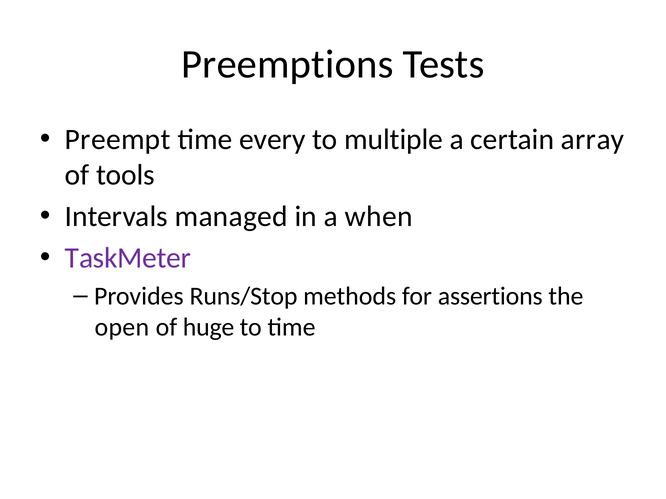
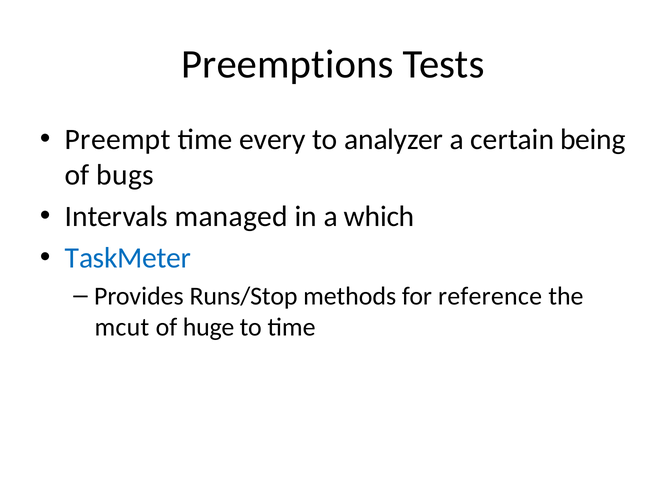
multiple: multiple -> analyzer
array: array -> being
tools: tools -> bugs
when: when -> which
TaskMeter colour: purple -> blue
assertions: assertions -> reference
open: open -> mcut
